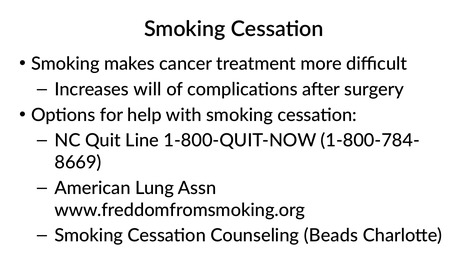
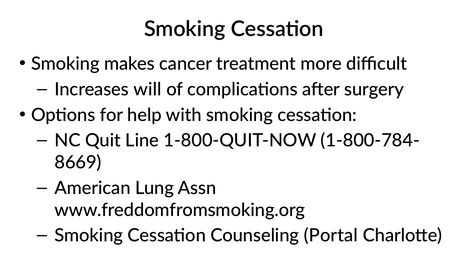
Beads: Beads -> Portal
